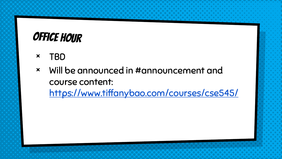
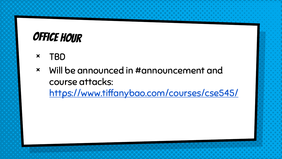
content: content -> attacks
